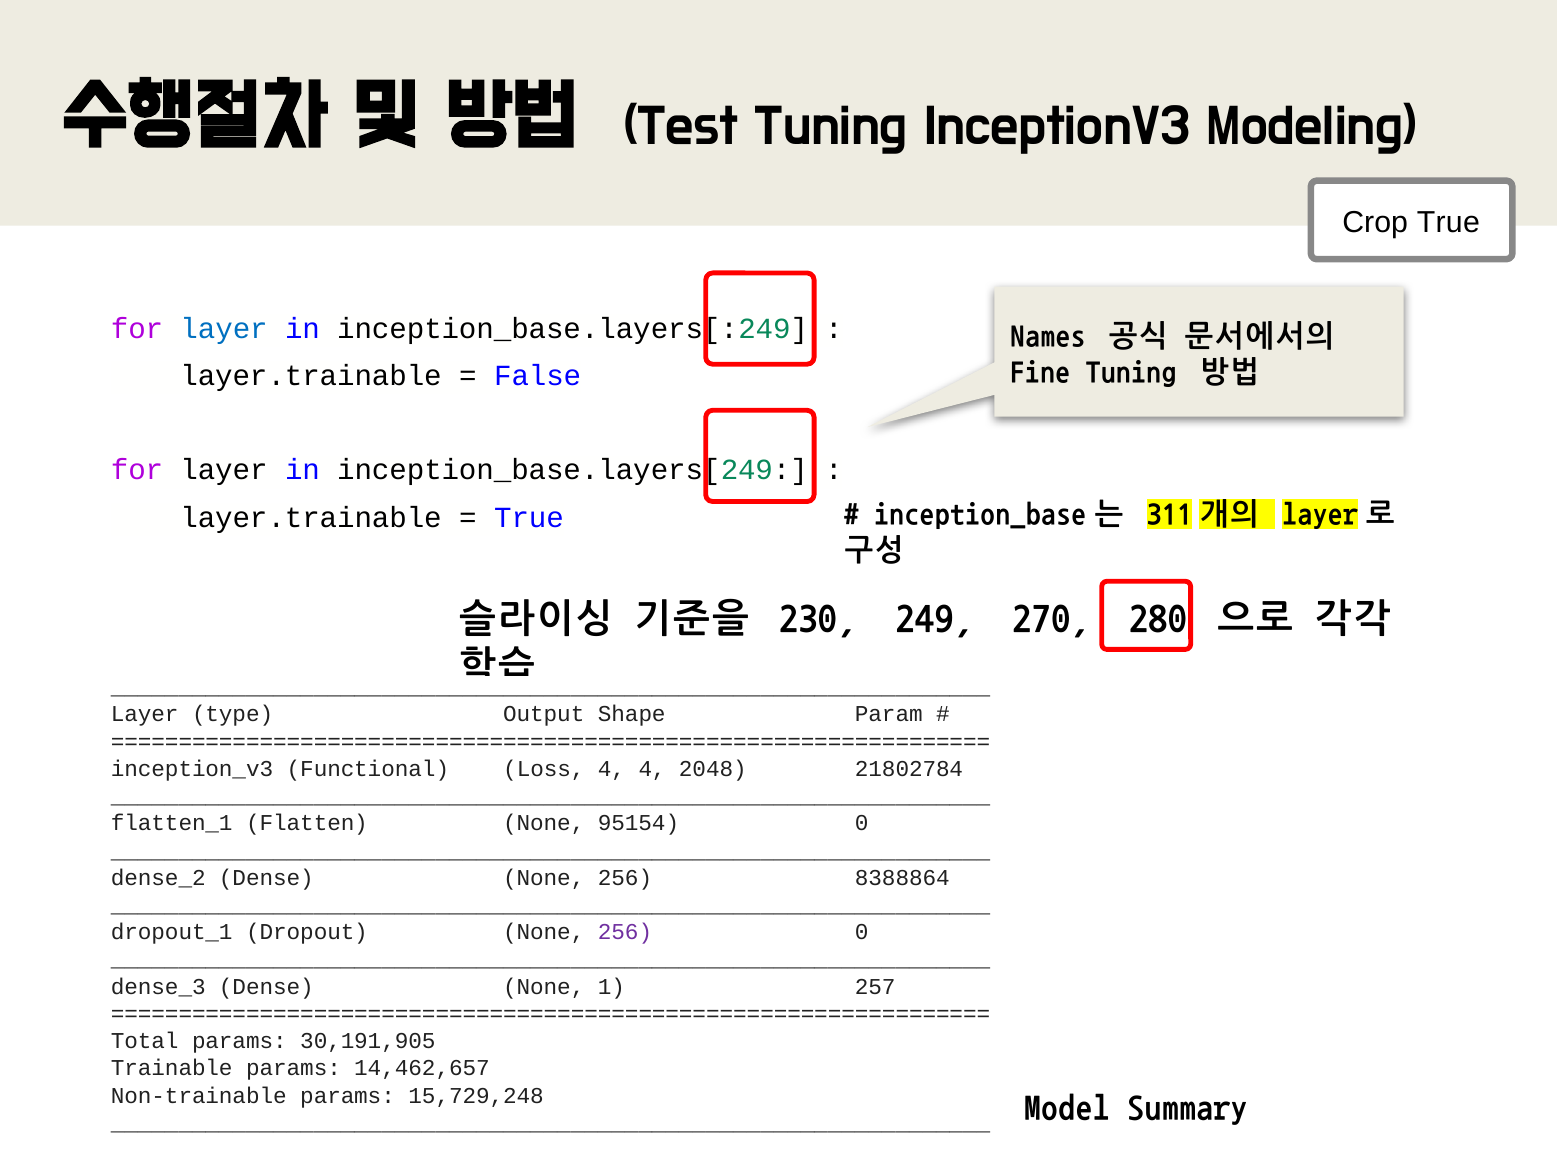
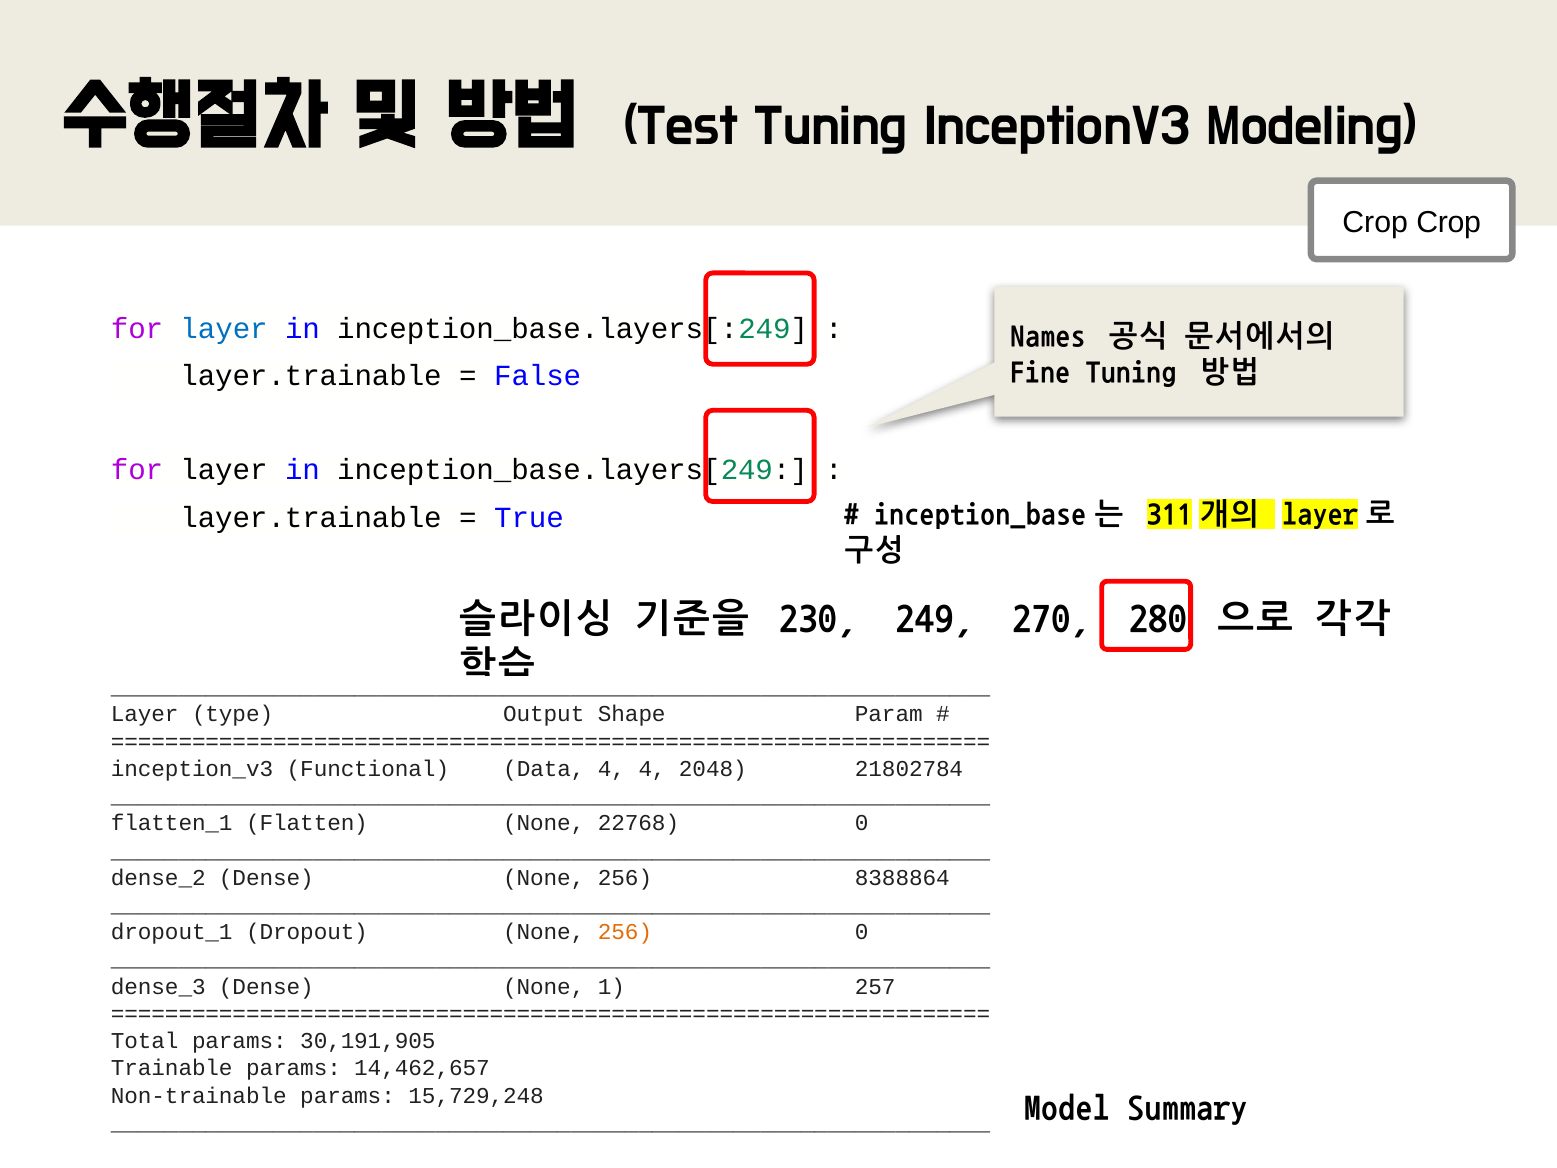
Crop True: True -> Crop
Loss: Loss -> Data
95154: 95154 -> 22768
256 at (625, 932) colour: purple -> orange
